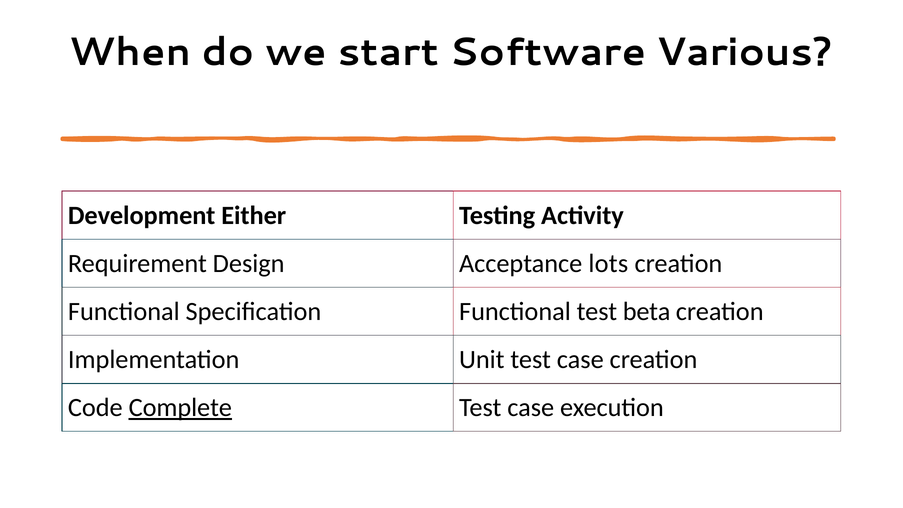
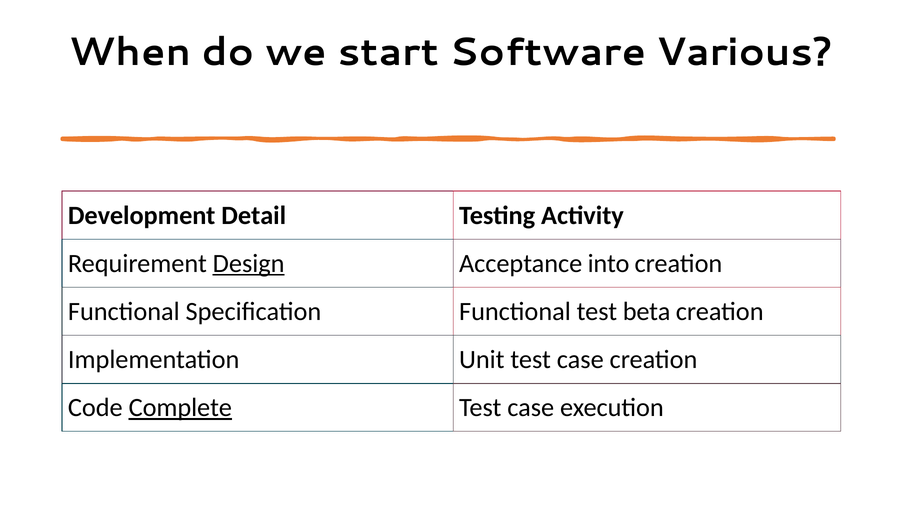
Either: Either -> Detail
Design underline: none -> present
lots: lots -> into
